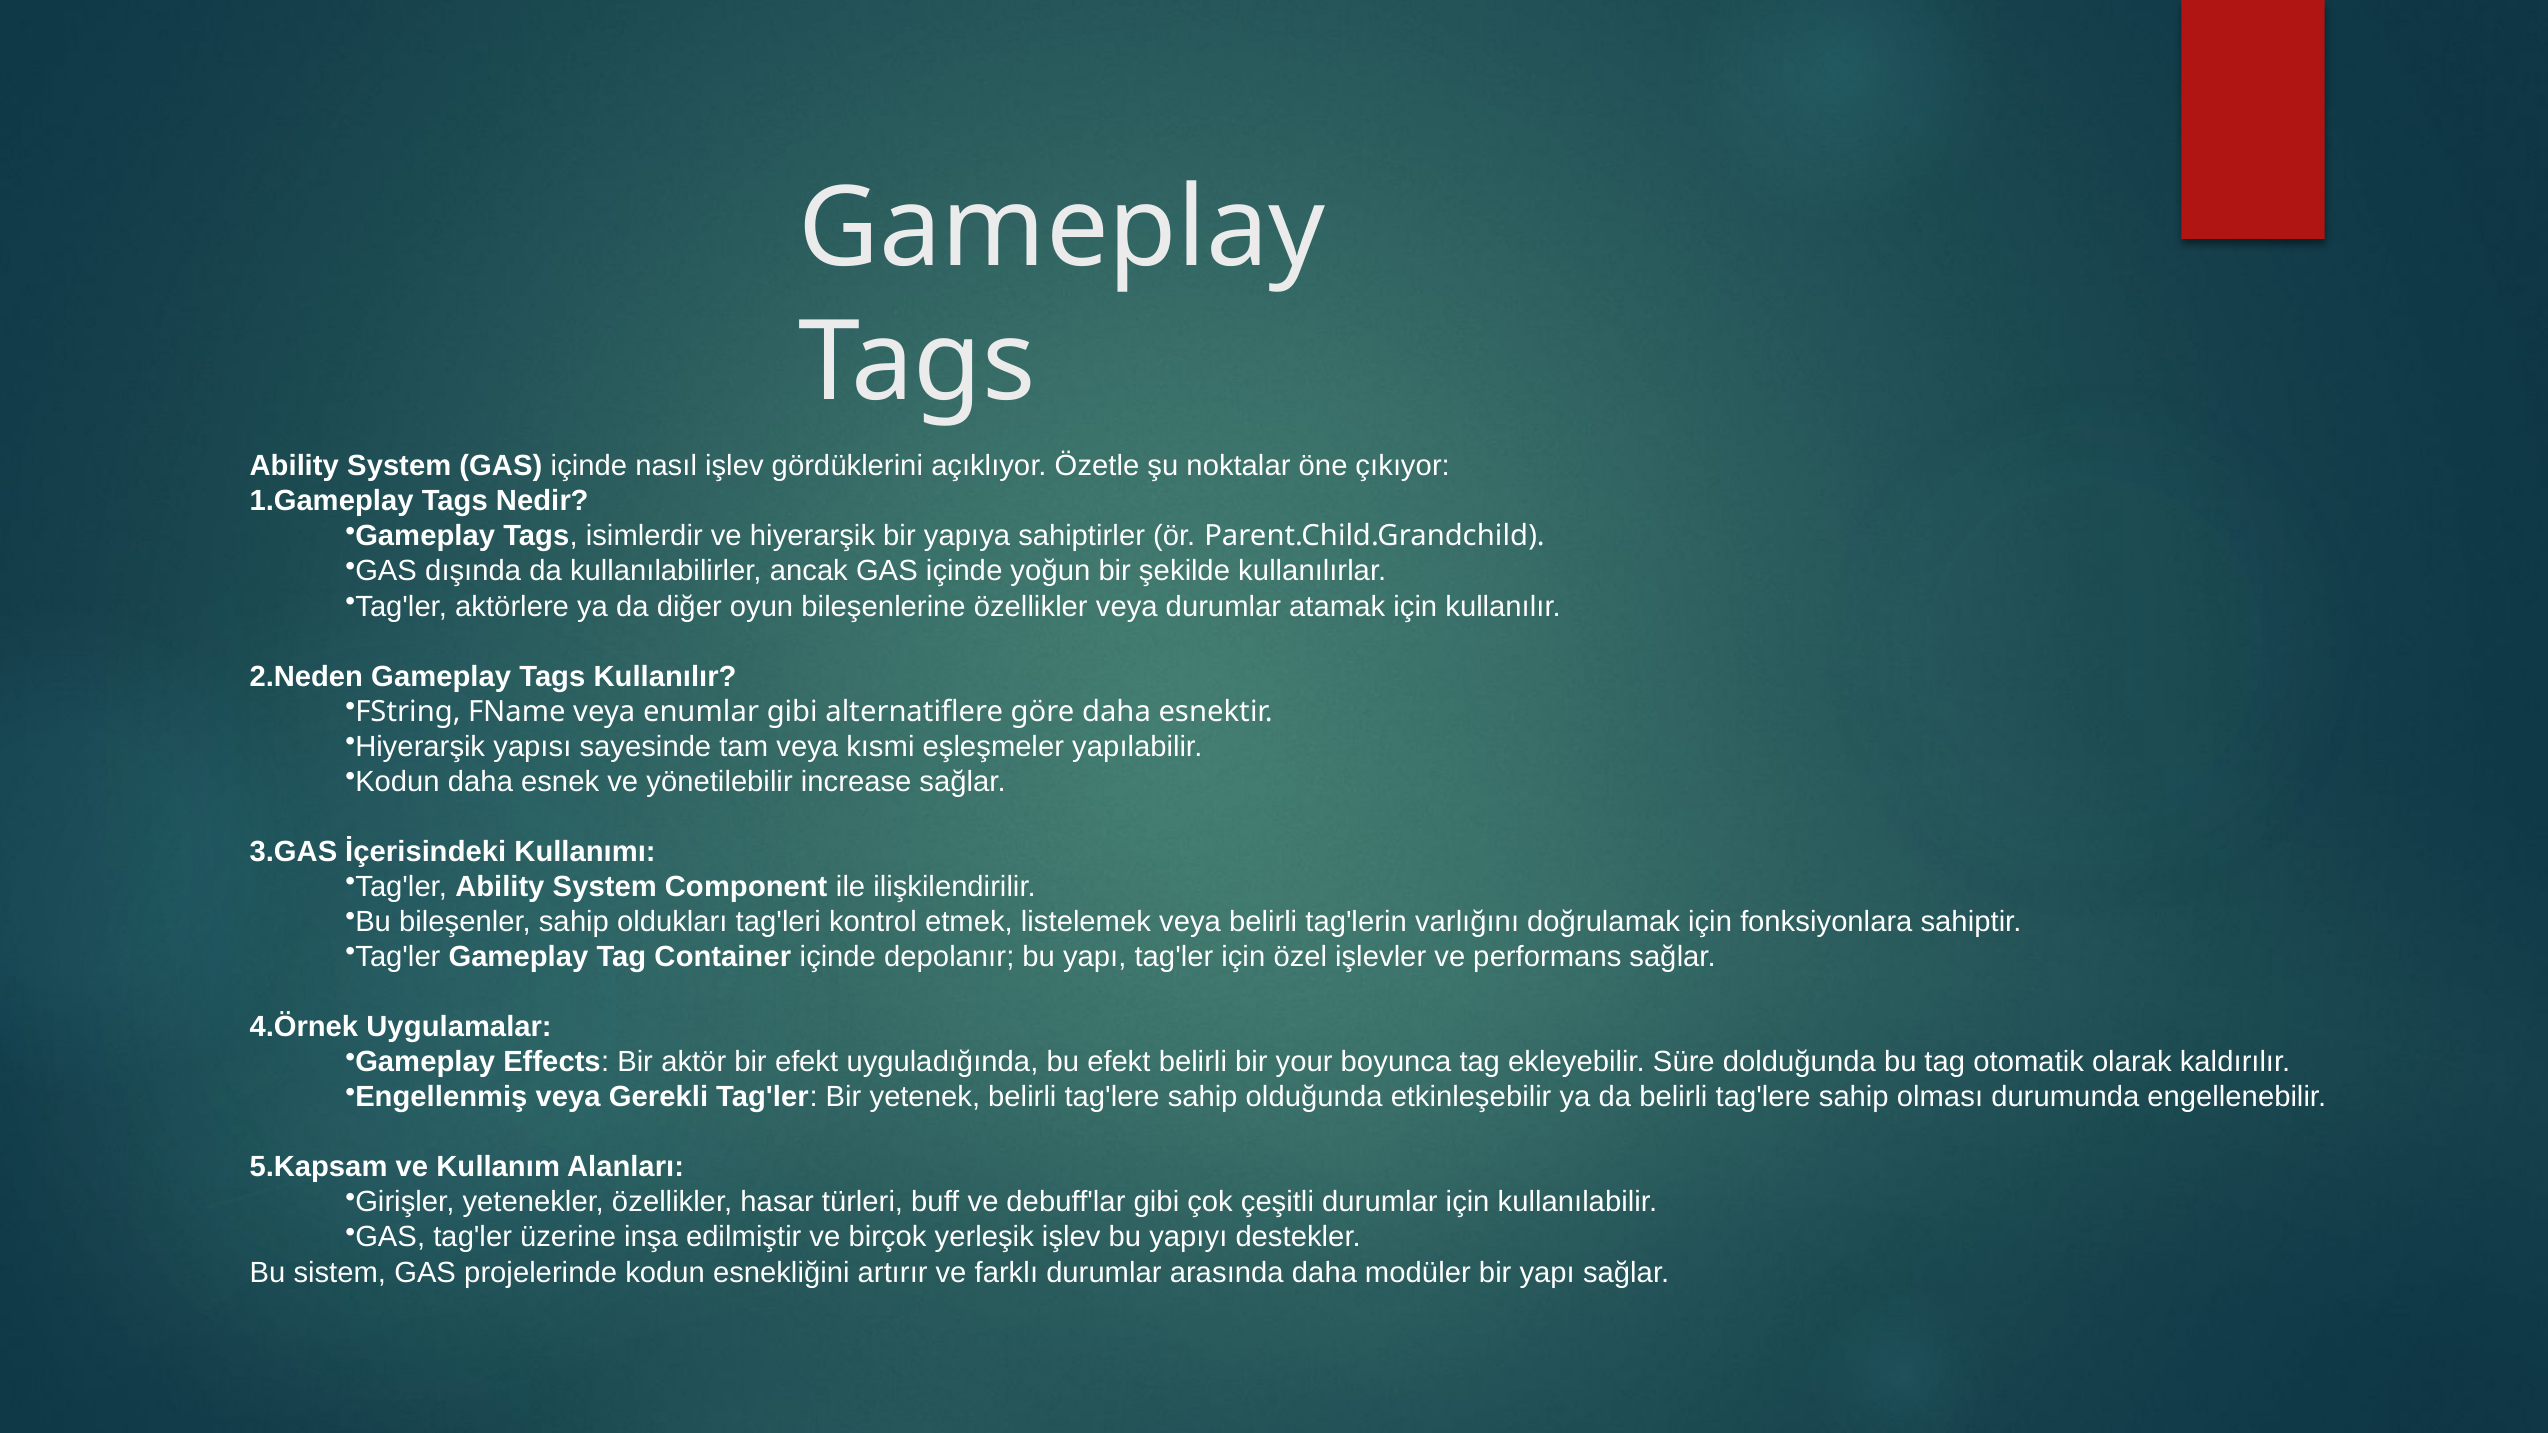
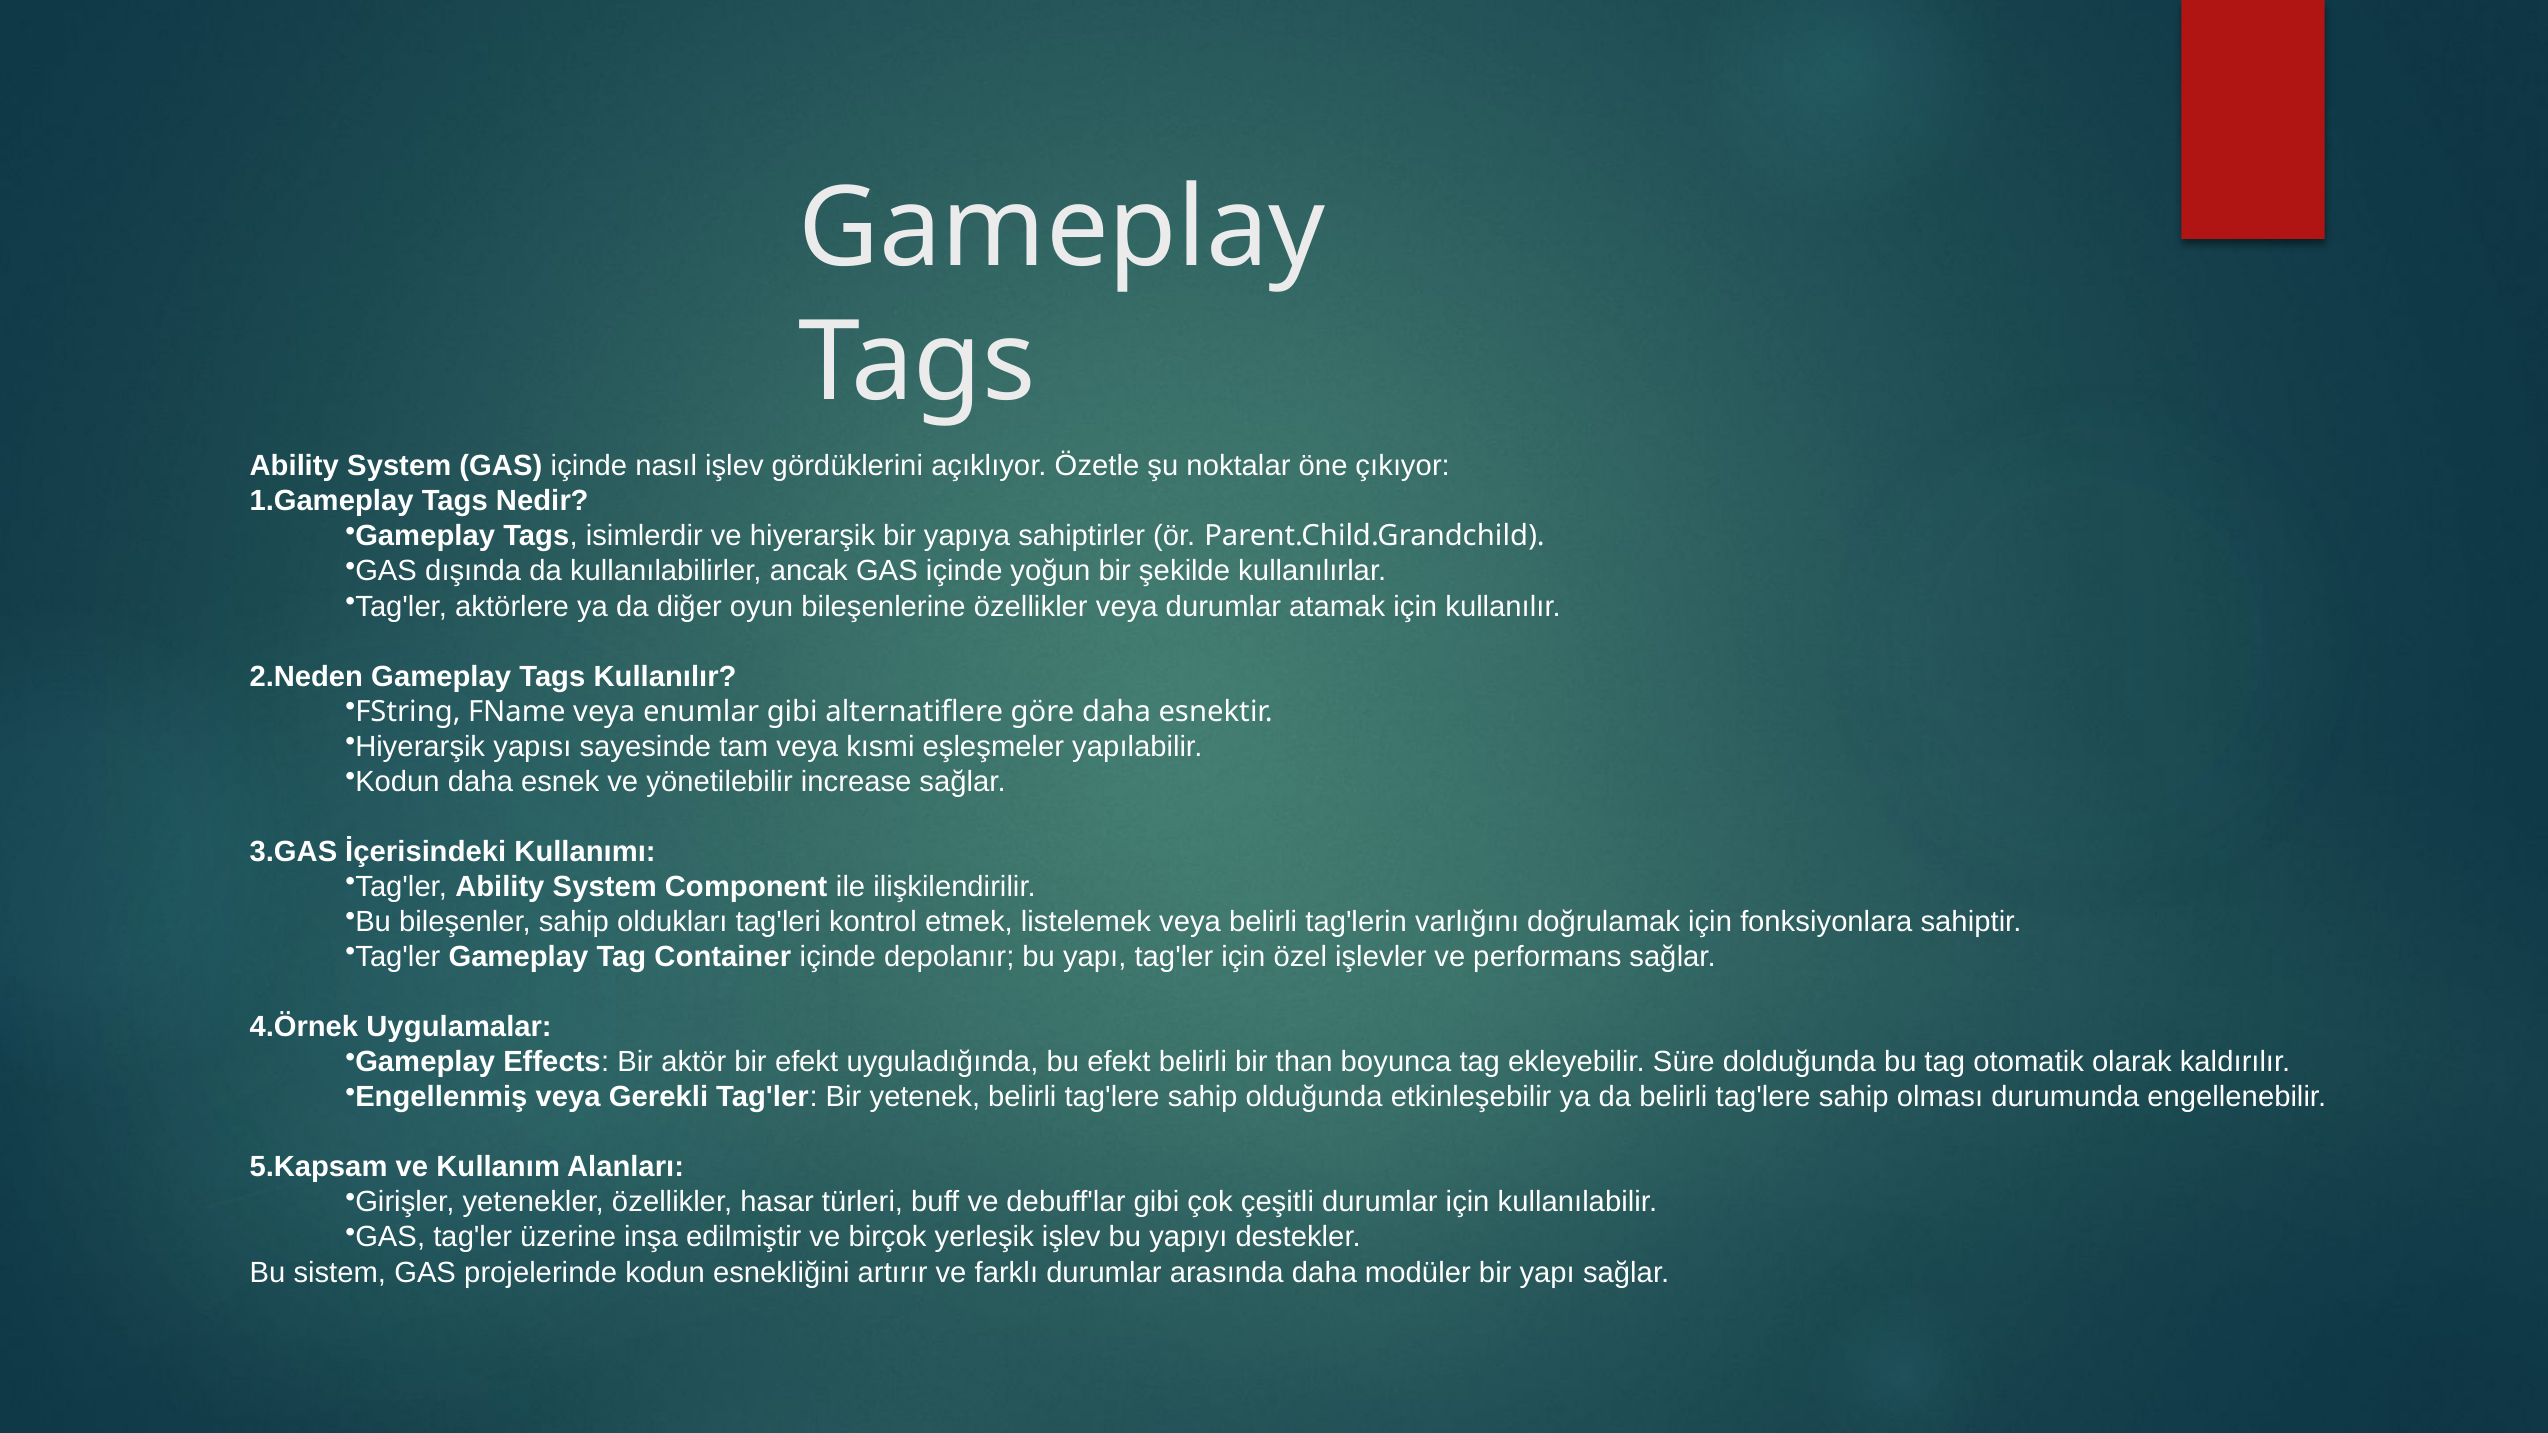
your: your -> than
